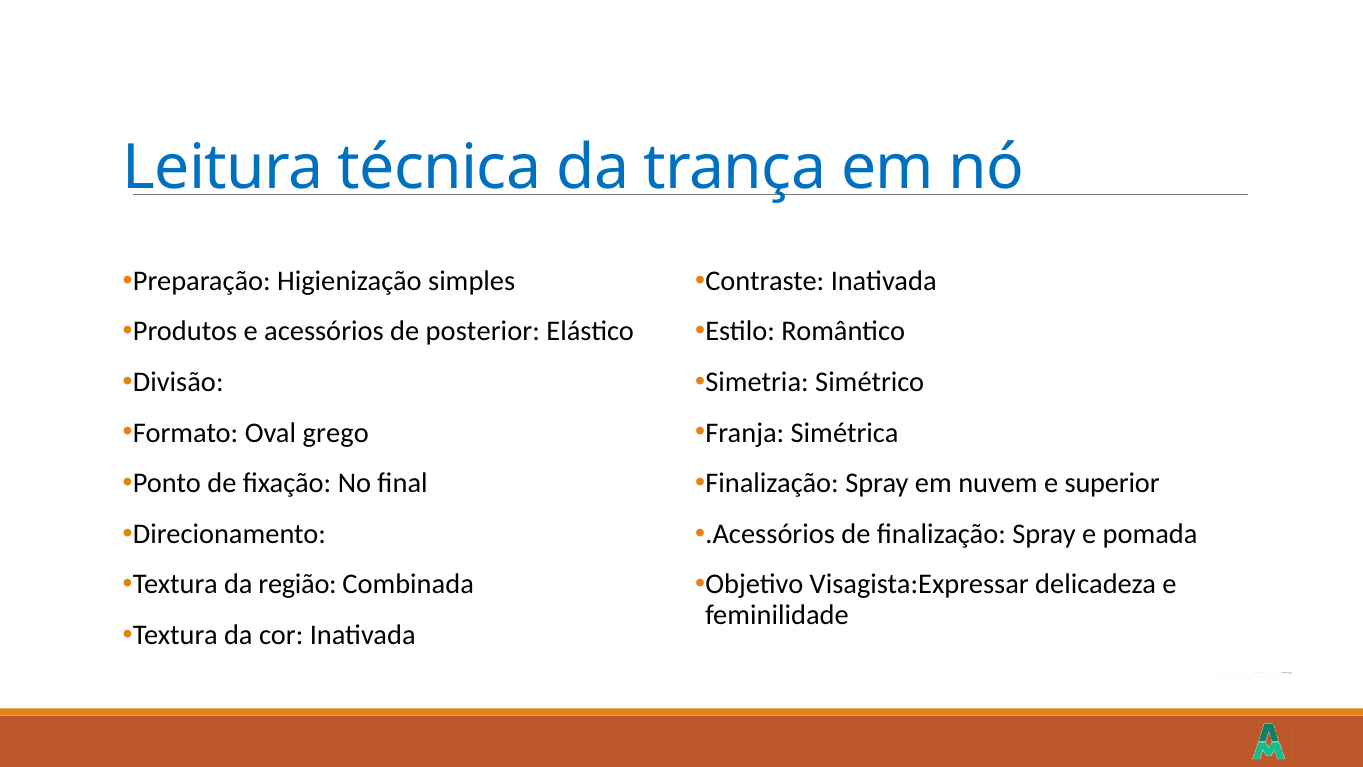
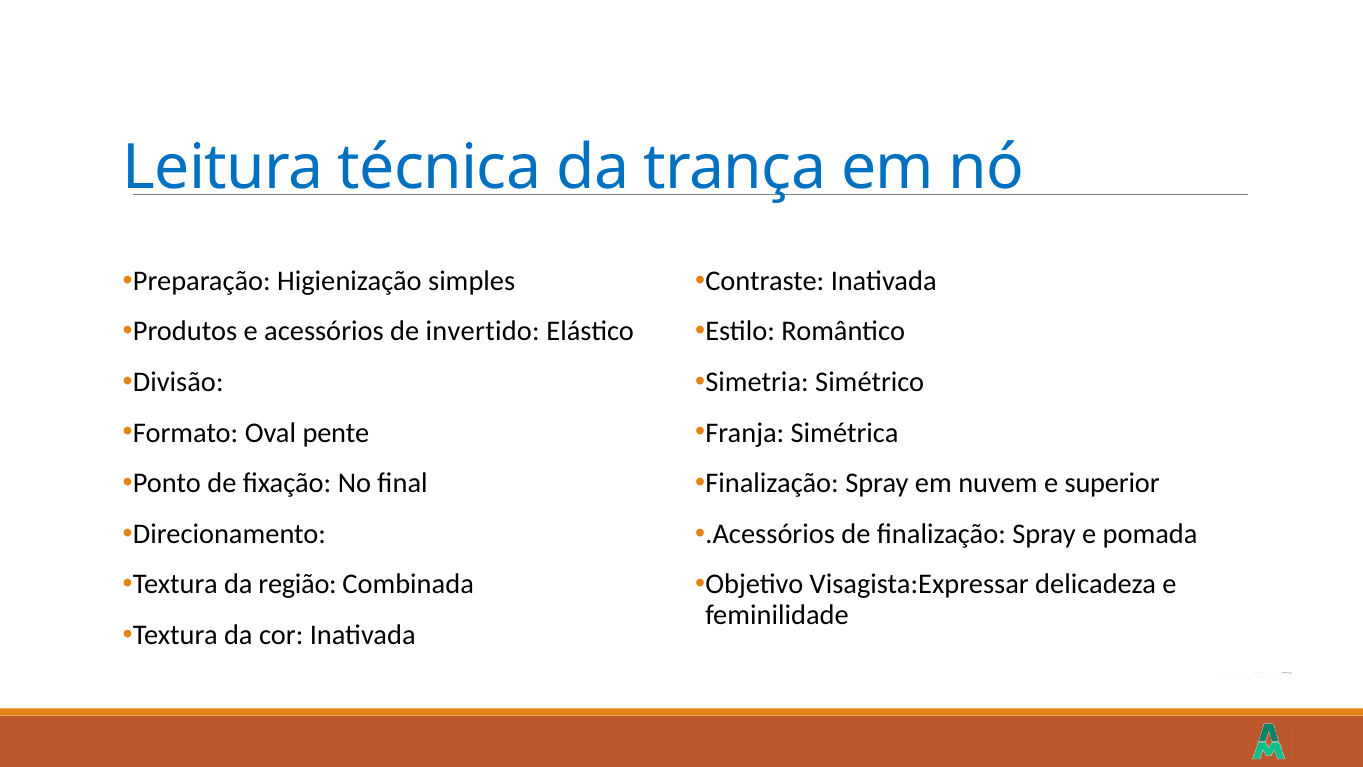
posterior: posterior -> invertido
grego: grego -> pente
